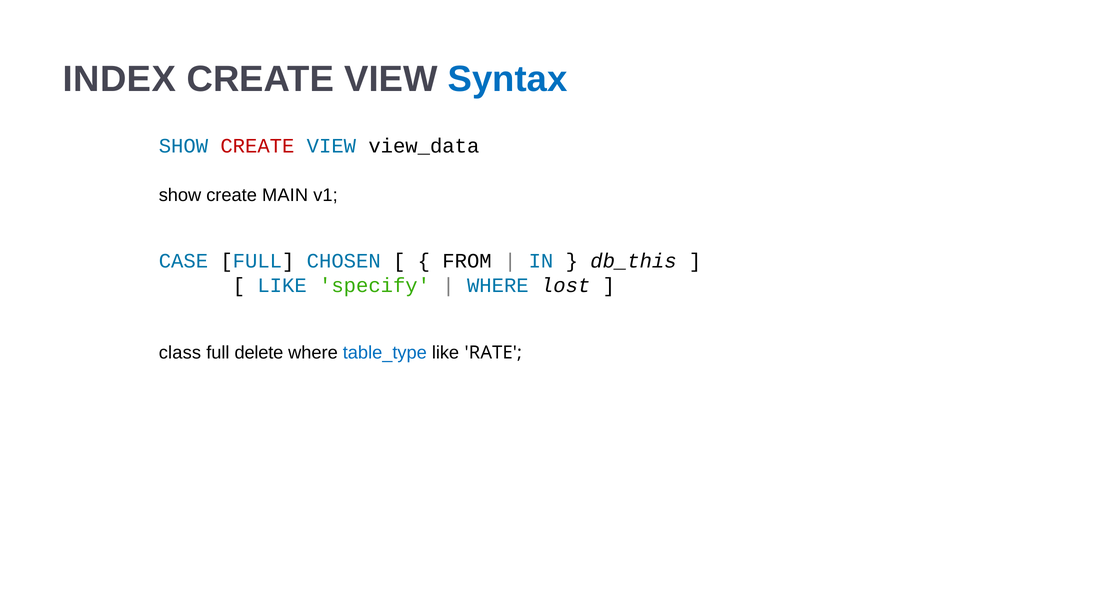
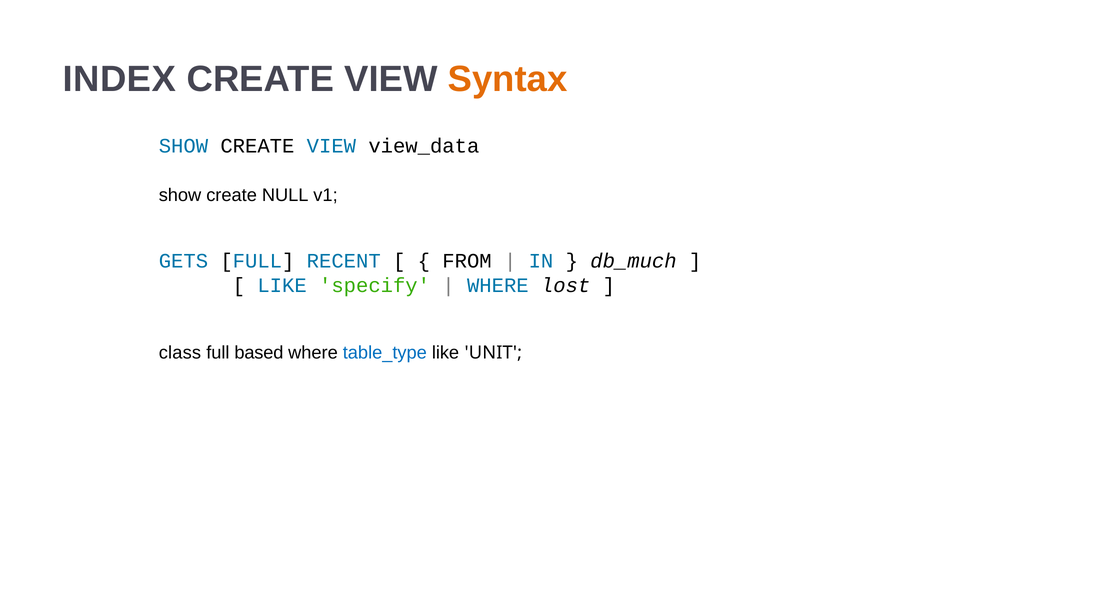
Syntax colour: blue -> orange
CREATE at (257, 146) colour: red -> black
MAIN: MAIN -> NULL
CASE: CASE -> GETS
CHOSEN: CHOSEN -> RECENT
db_this: db_this -> db_much
delete: delete -> based
RATE: RATE -> UNIT
